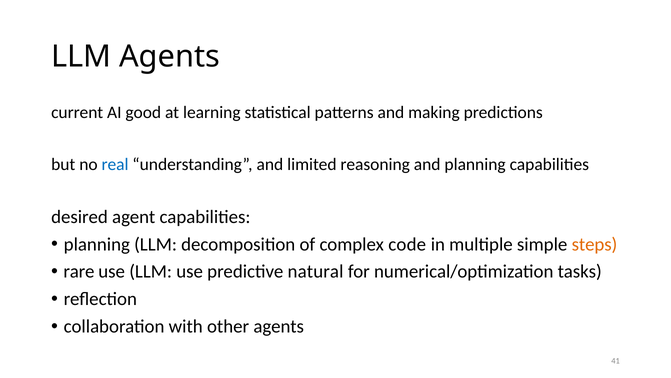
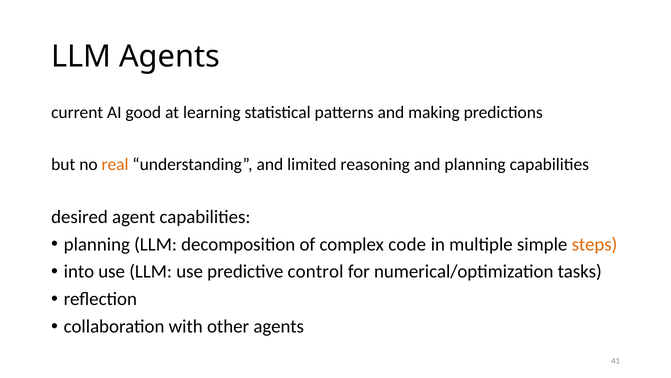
real colour: blue -> orange
rare: rare -> into
natural: natural -> control
